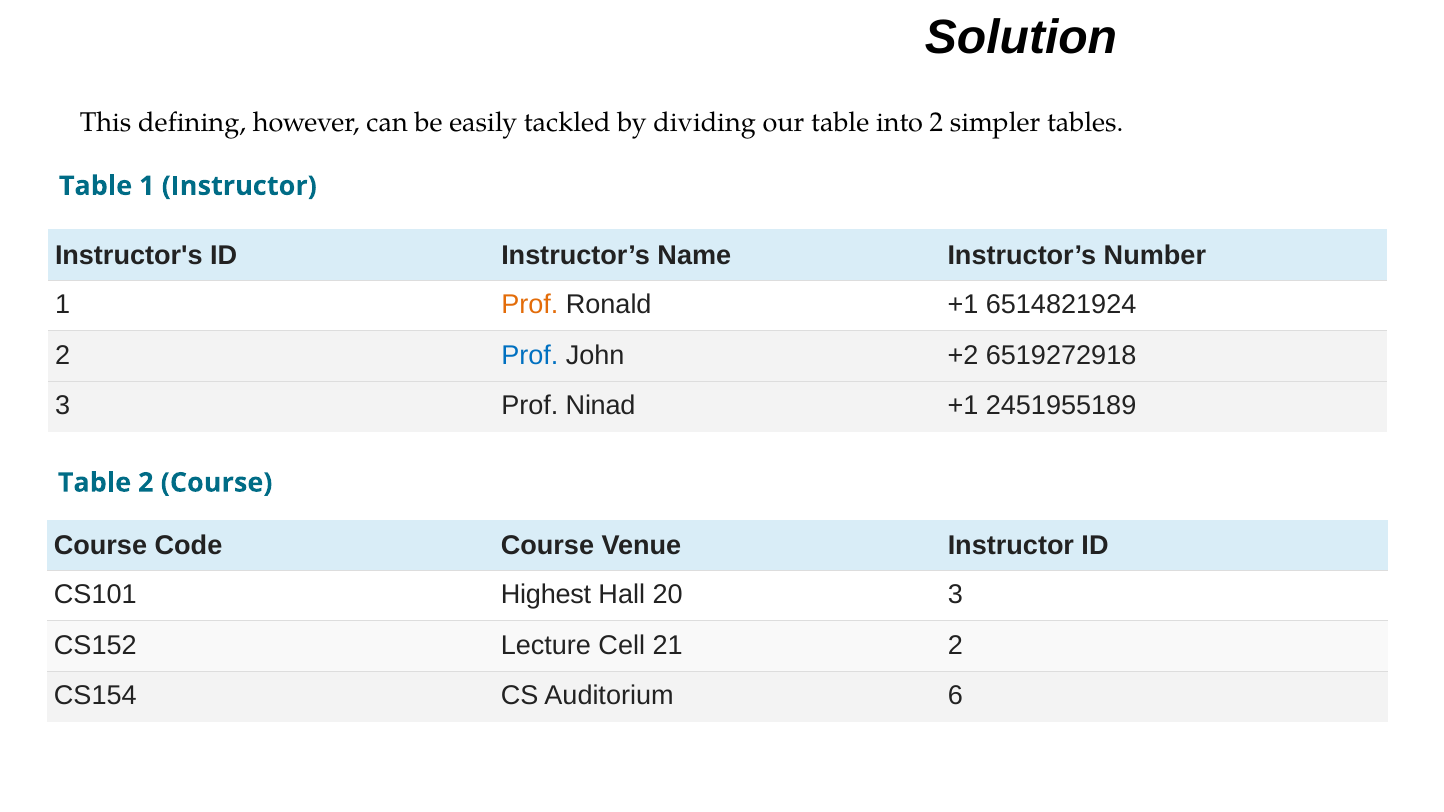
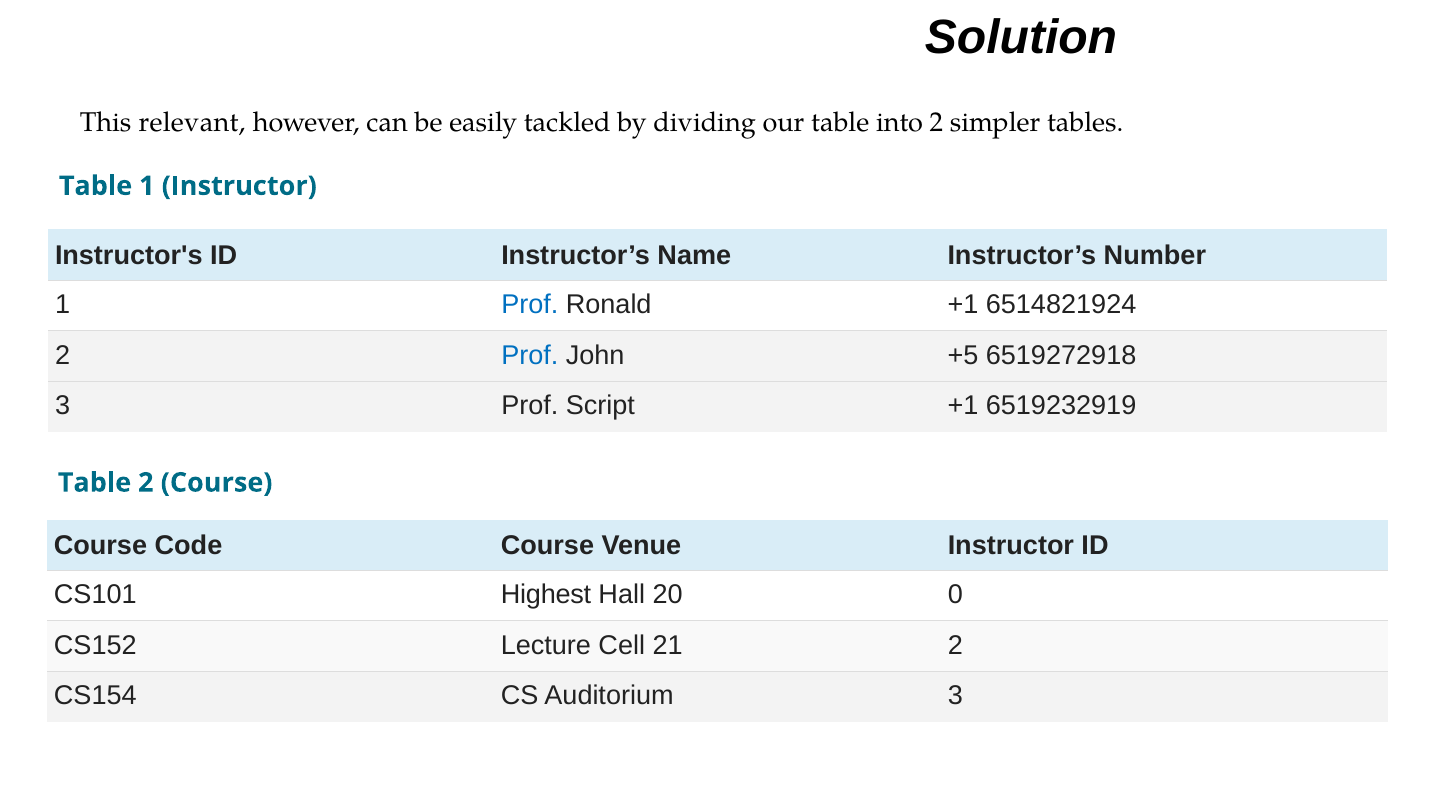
defining: defining -> relevant
Prof at (530, 305) colour: orange -> blue
+2: +2 -> +5
Ninad: Ninad -> Script
2451955189: 2451955189 -> 6519232919
20 3: 3 -> 0
Auditorium 6: 6 -> 3
